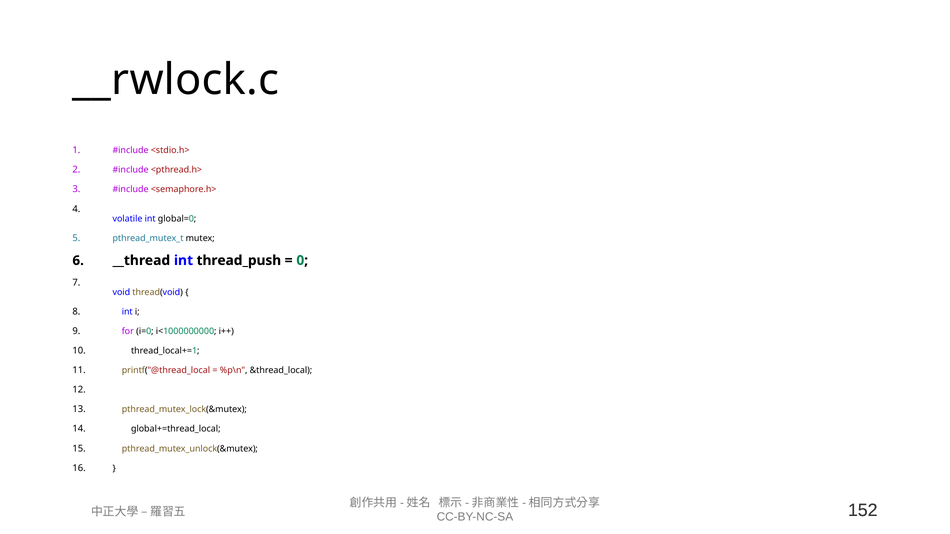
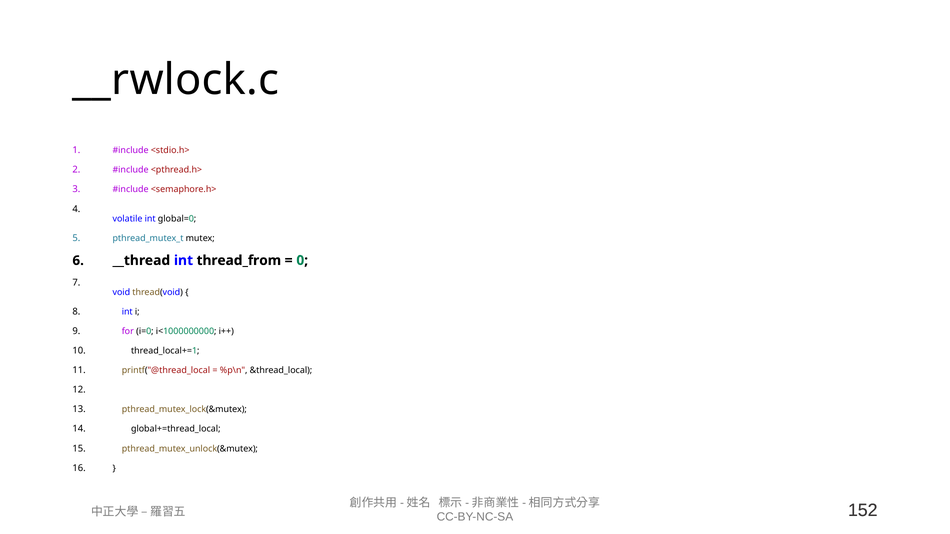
thread_push: thread_push -> thread_from
